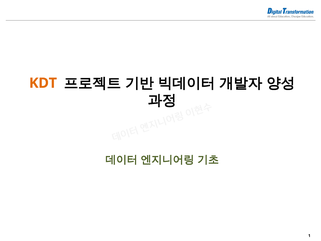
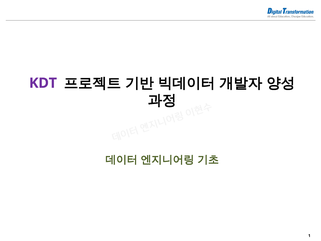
KDT colour: orange -> purple
